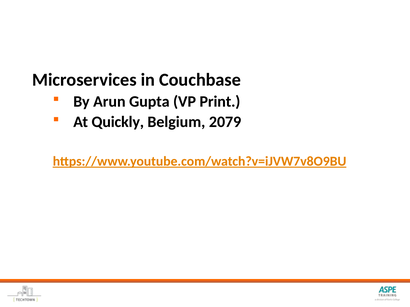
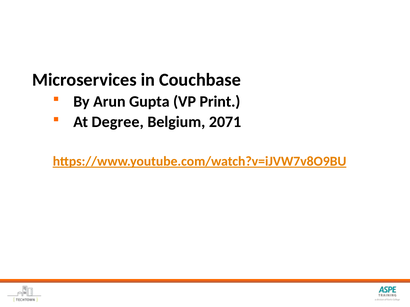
Quickly: Quickly -> Degree
2079: 2079 -> 2071
